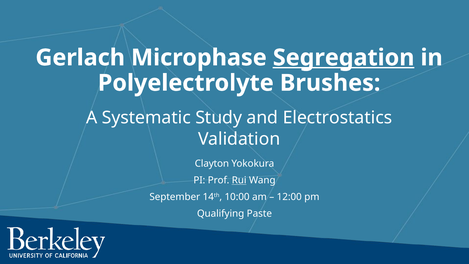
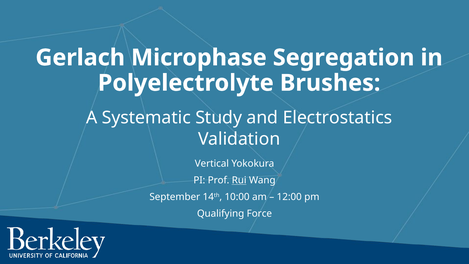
Segregation underline: present -> none
Clayton: Clayton -> Vertical
Paste: Paste -> Force
